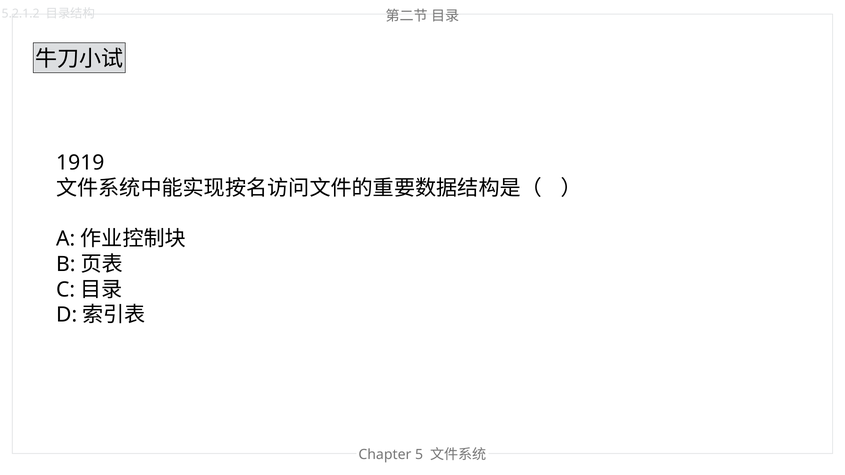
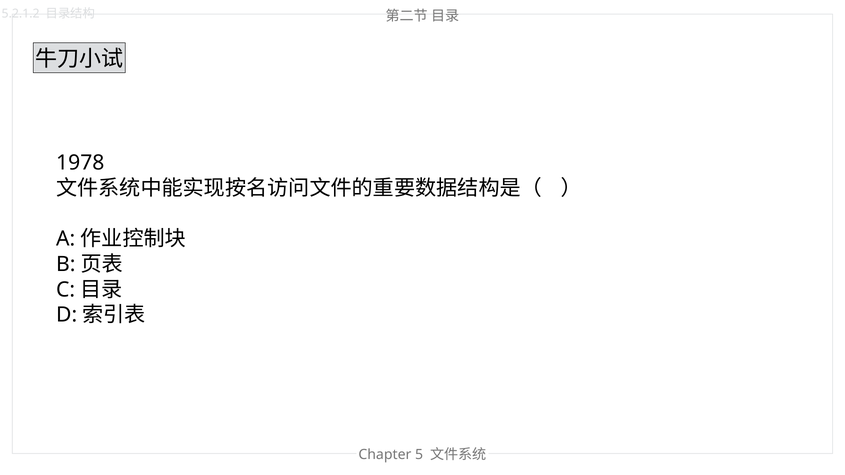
1919: 1919 -> 1978
